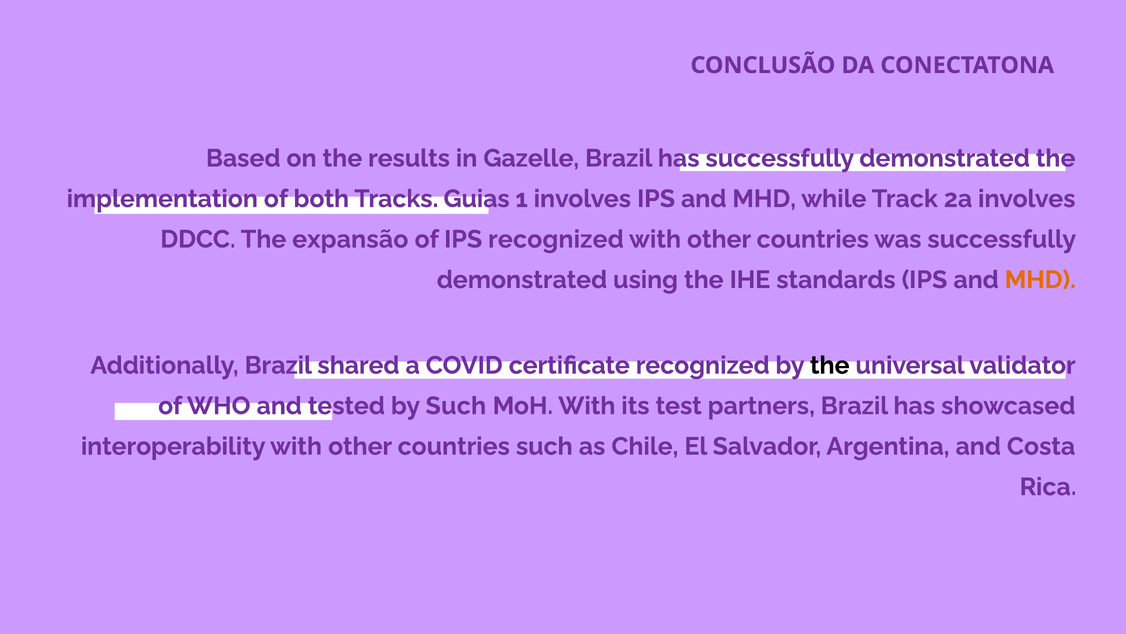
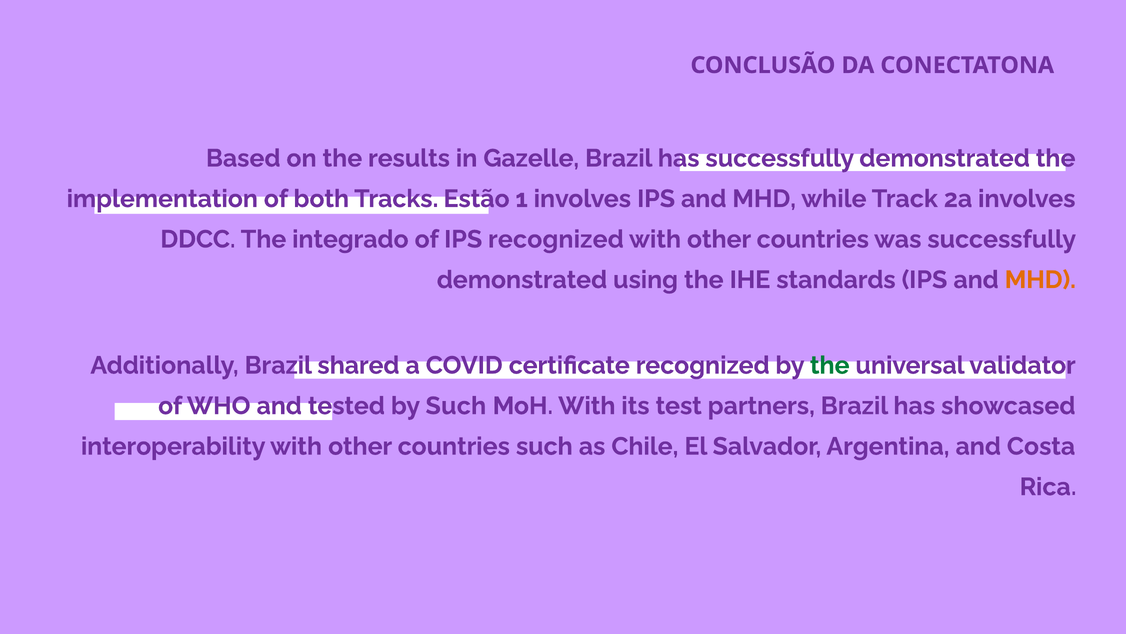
Guias: Guias -> Estão
expansão: expansão -> integrado
the at (830, 365) colour: black -> green
